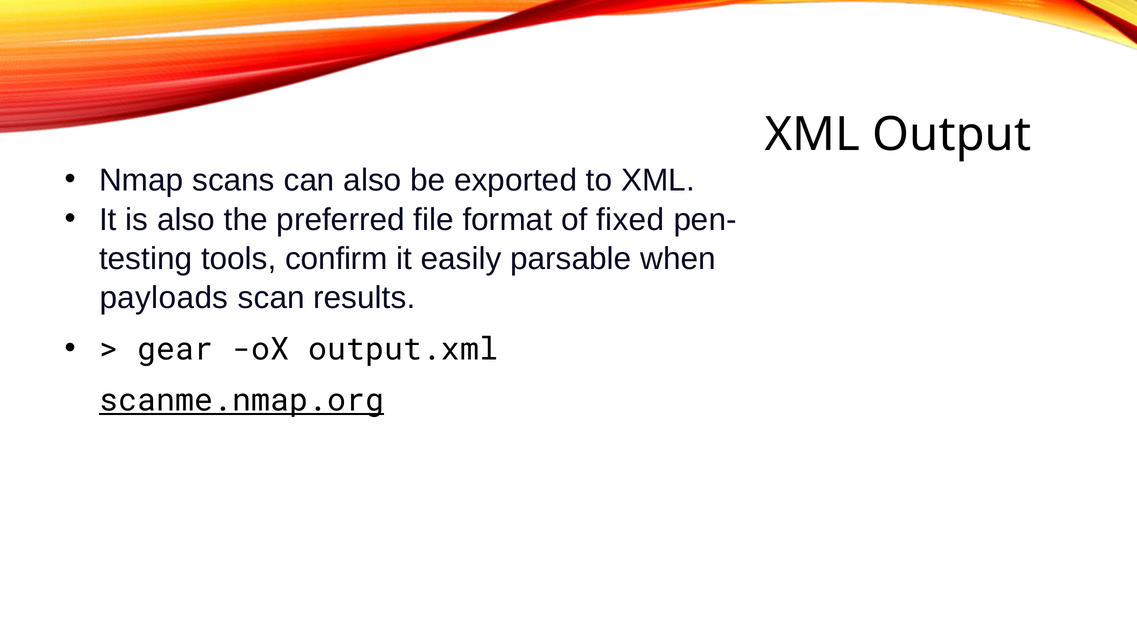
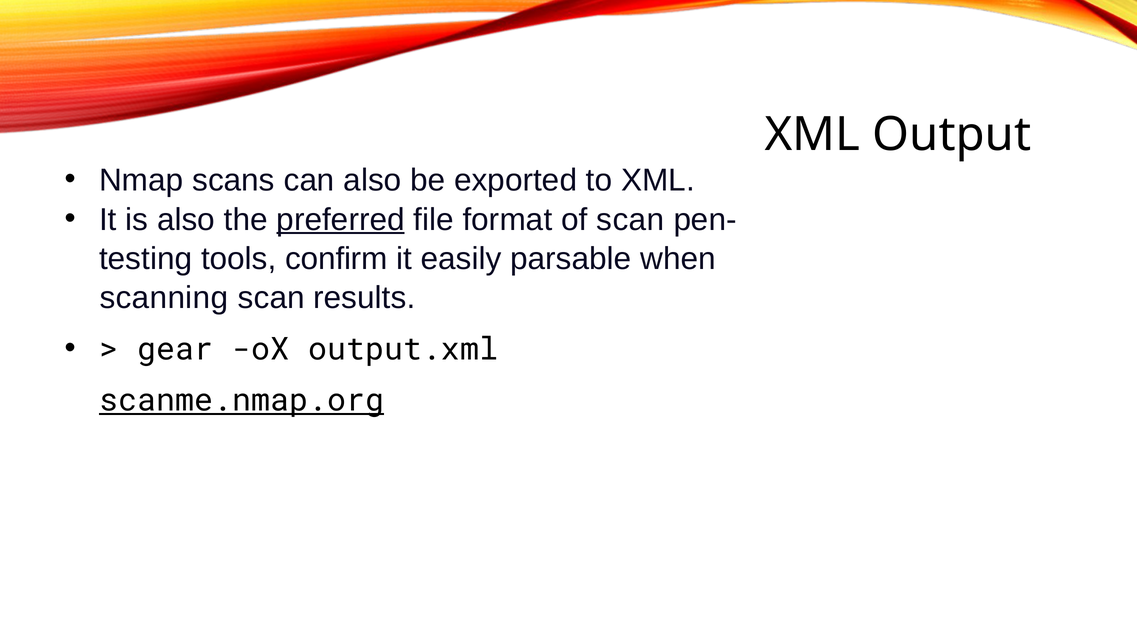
preferred underline: none -> present
of fixed: fixed -> scan
payloads: payloads -> scanning
